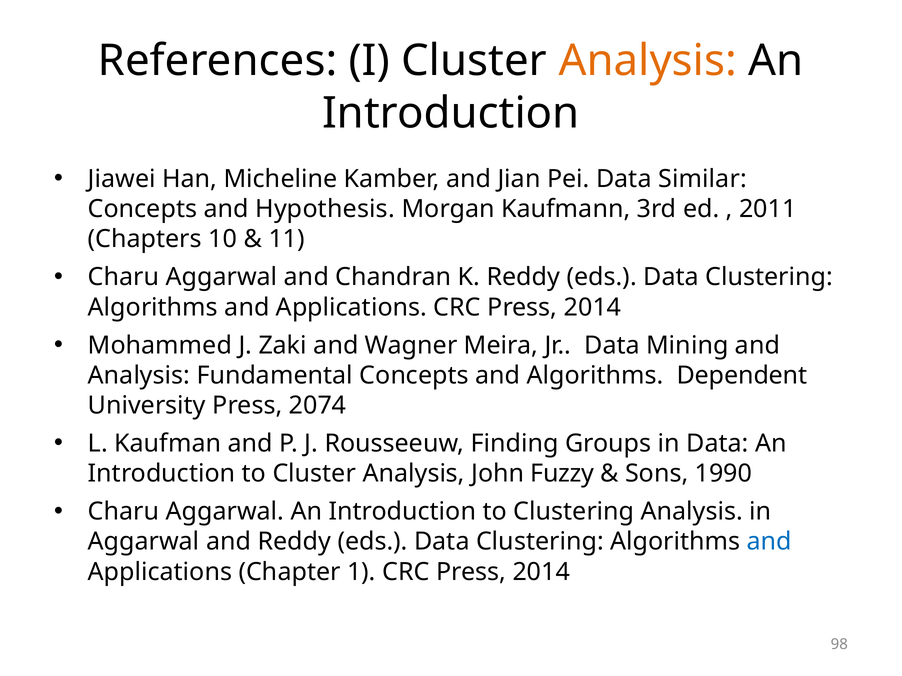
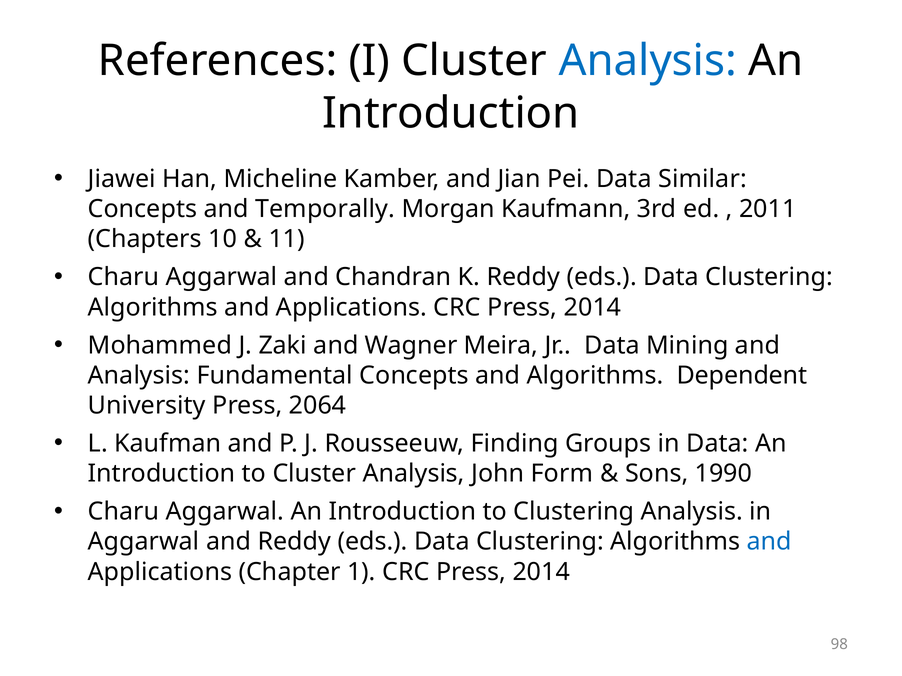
Analysis at (648, 61) colour: orange -> blue
Hypothesis: Hypothesis -> Temporally
2074: 2074 -> 2064
Fuzzy: Fuzzy -> Form
